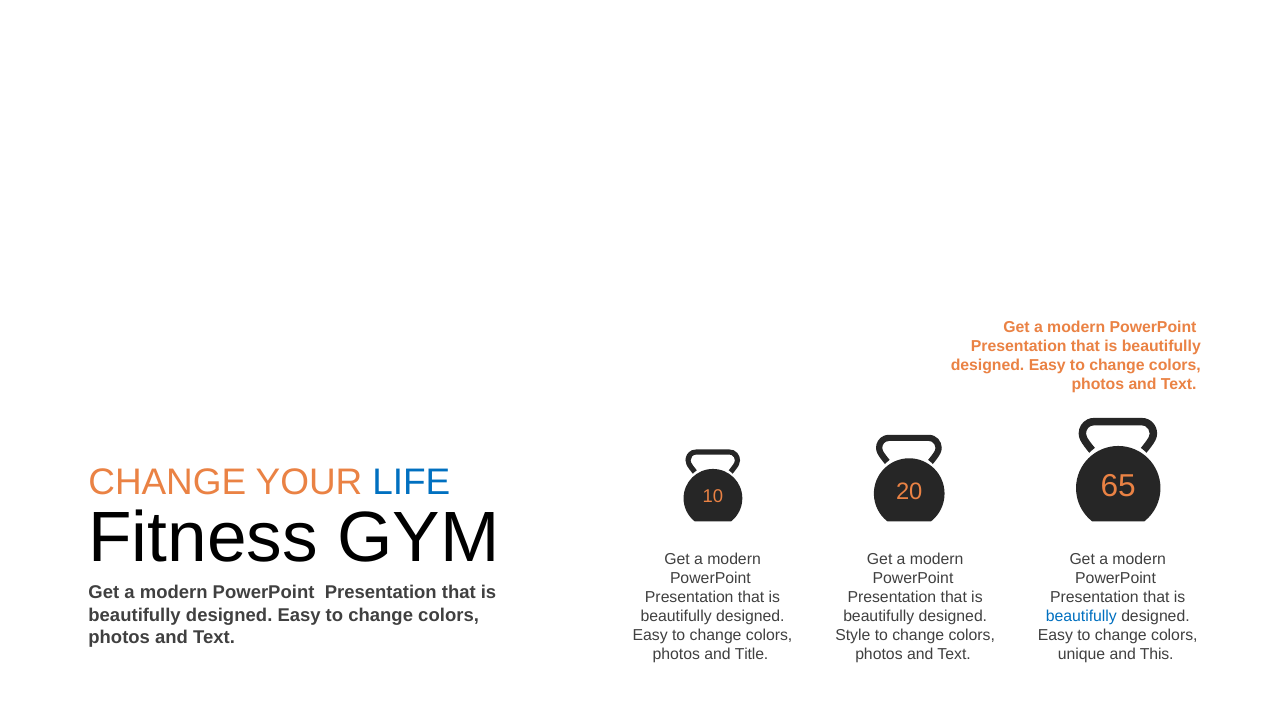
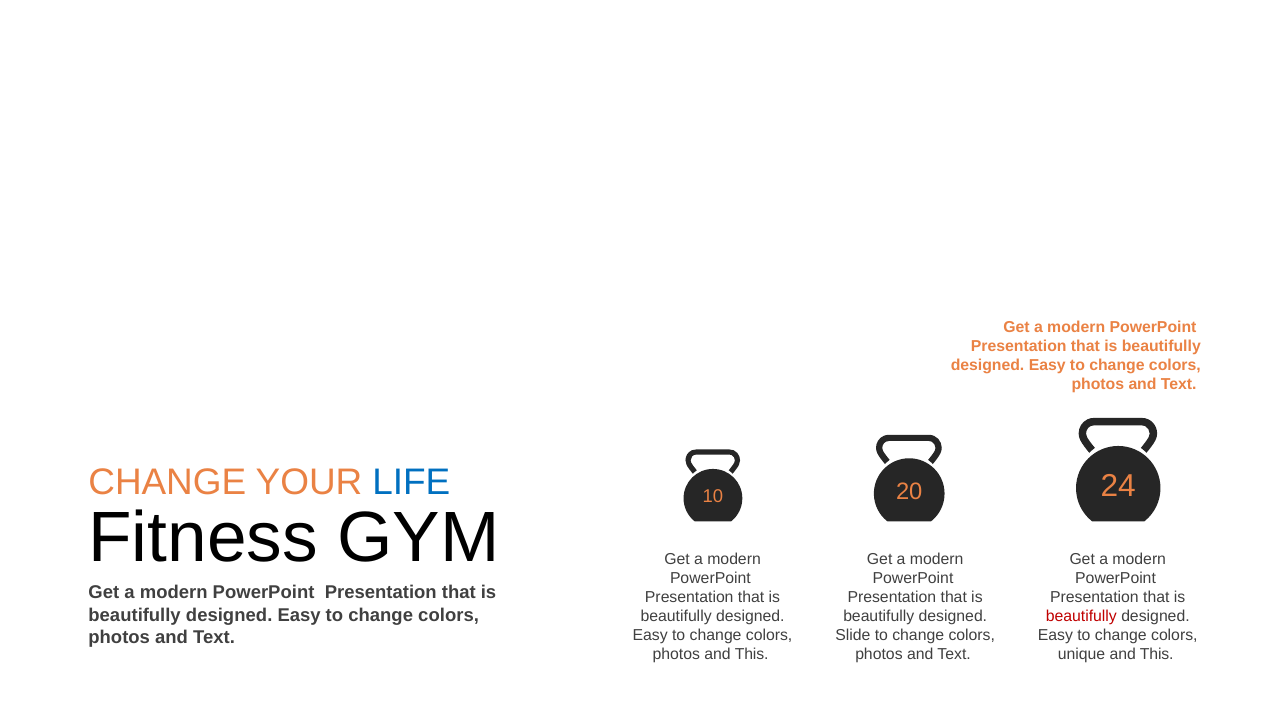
65: 65 -> 24
beautifully at (1081, 616) colour: blue -> red
Style: Style -> Slide
photos and Title: Title -> This
